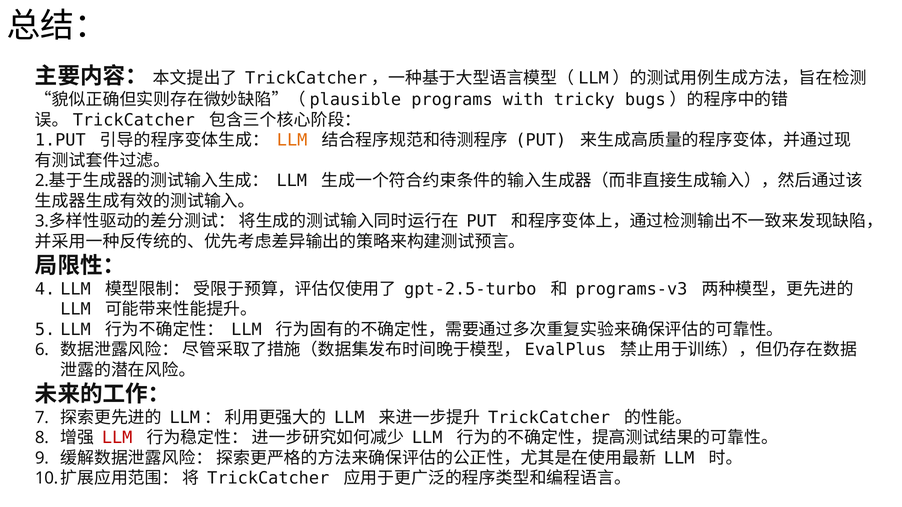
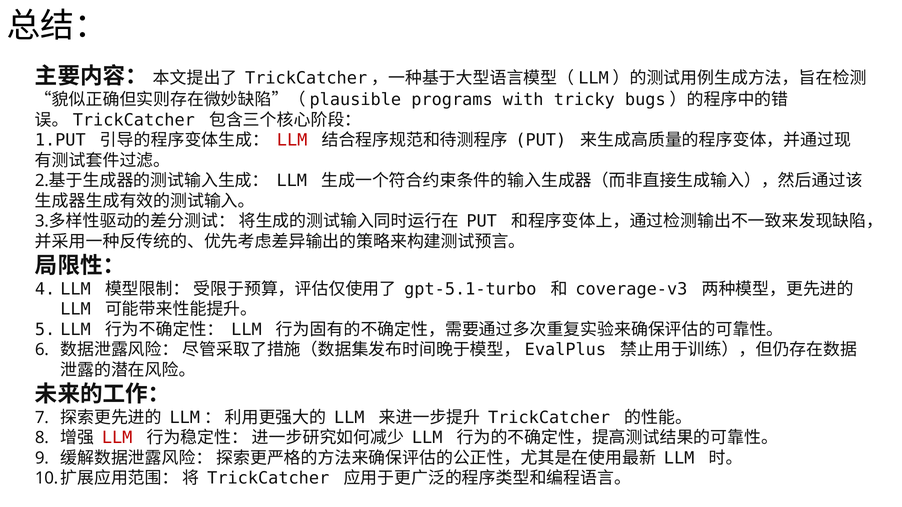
LLM at (292, 140) colour: orange -> red
gpt-2.5-turbo: gpt-2.5-turbo -> gpt-5.1-turbo
programs-v3: programs-v3 -> coverage-v3
